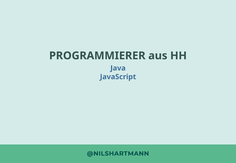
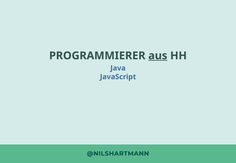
aus underline: none -> present
